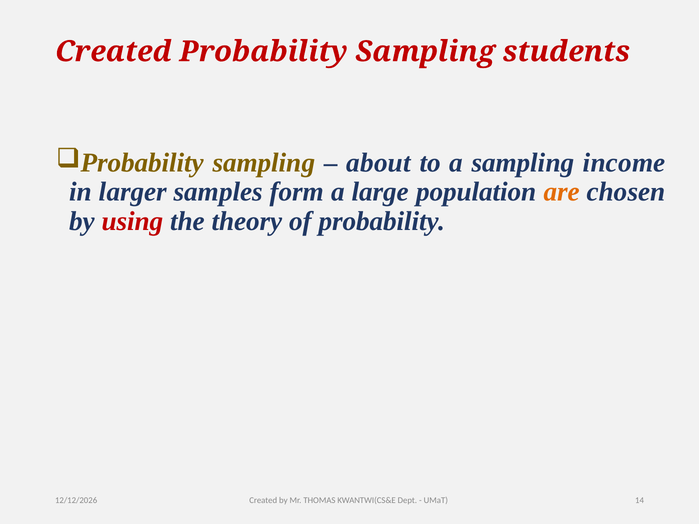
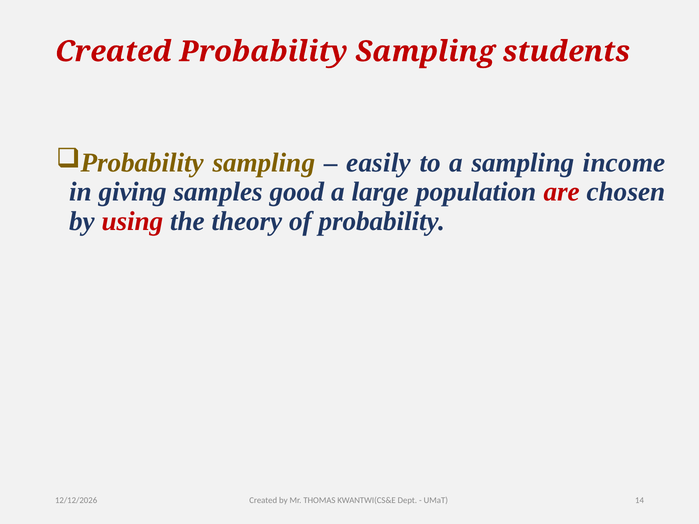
about: about -> easily
larger: larger -> giving
form: form -> good
are colour: orange -> red
